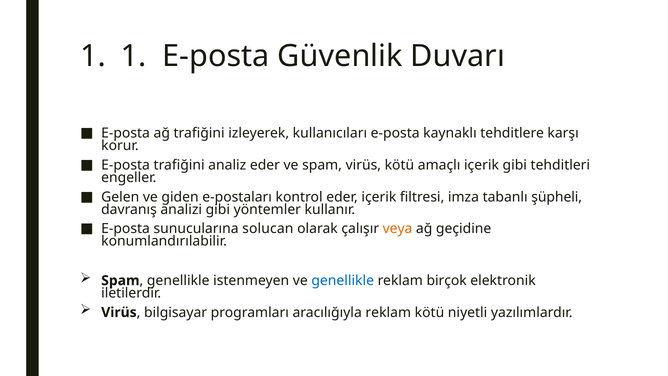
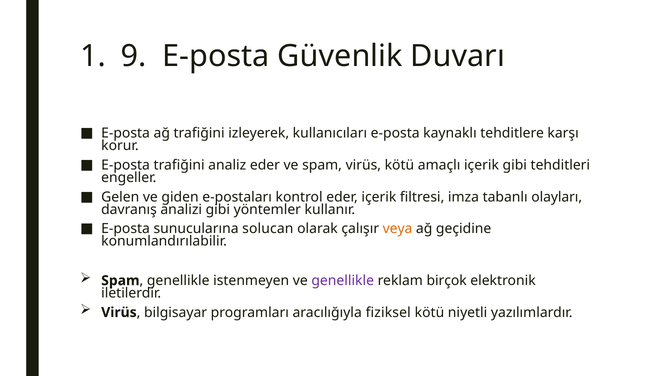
1 at (134, 56): 1 -> 9
şüpheli: şüpheli -> olayları
genellikle at (343, 280) colour: blue -> purple
aracılığıyla reklam: reklam -> fiziksel
